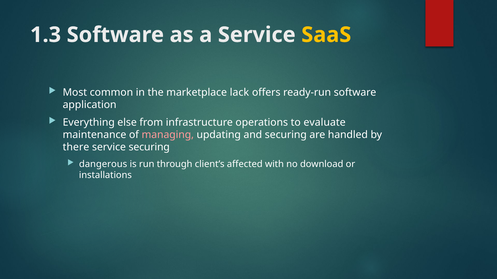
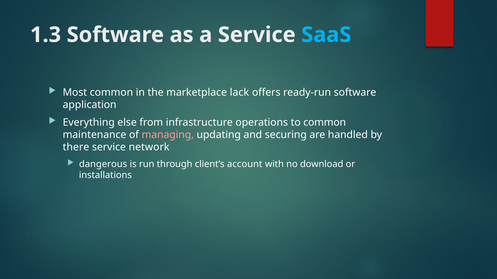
SaaS colour: yellow -> light blue
to evaluate: evaluate -> common
service securing: securing -> network
affected: affected -> account
